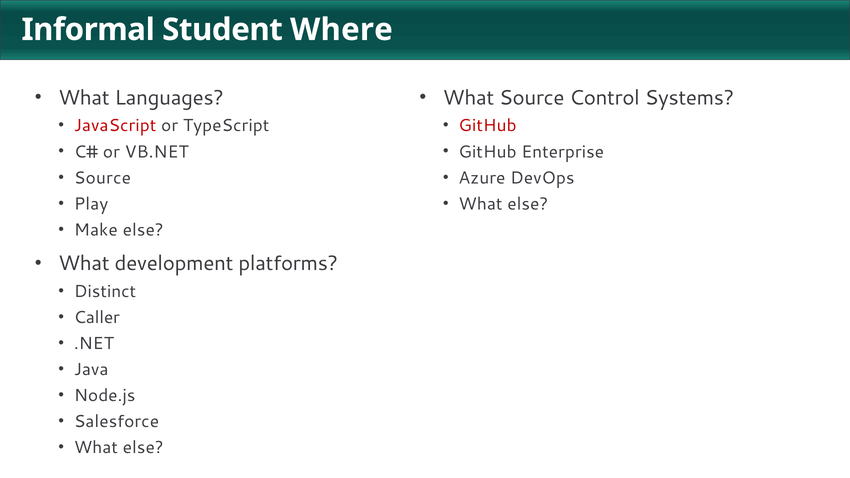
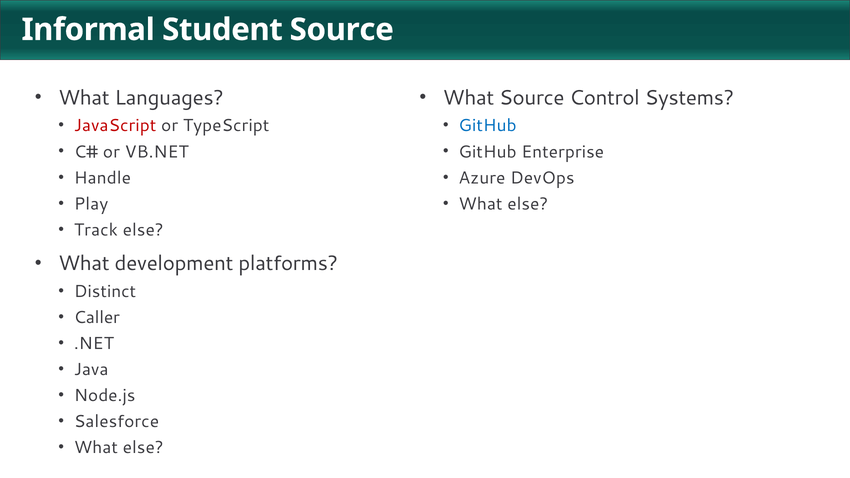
Student Where: Where -> Source
GitHub at (488, 126) colour: red -> blue
Source at (102, 178): Source -> Handle
Make: Make -> Track
